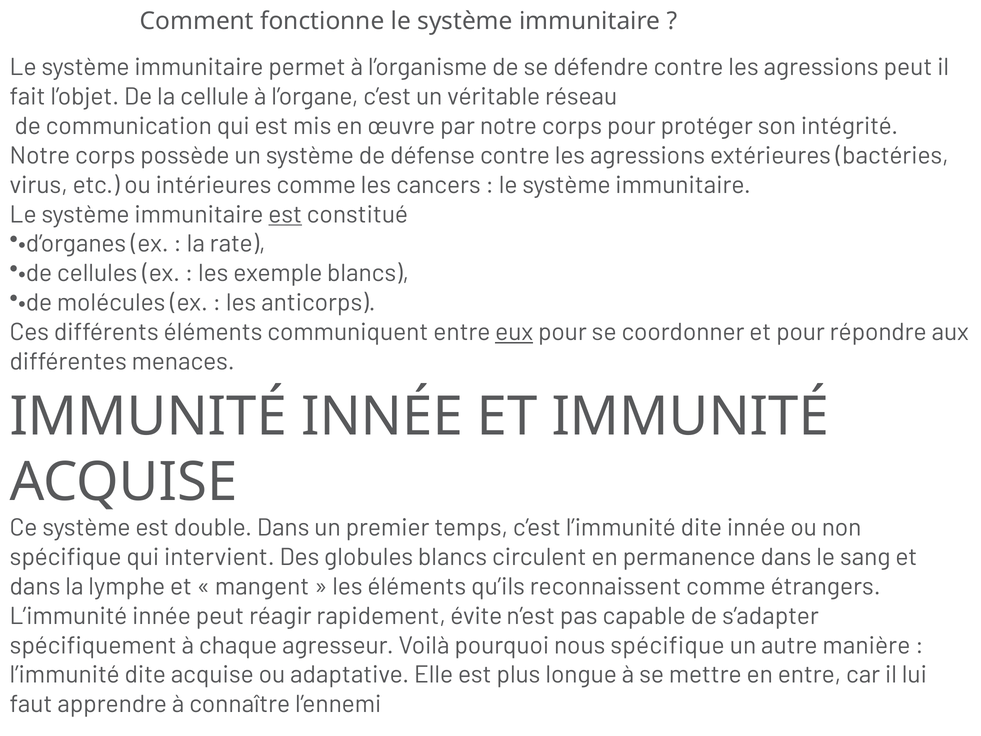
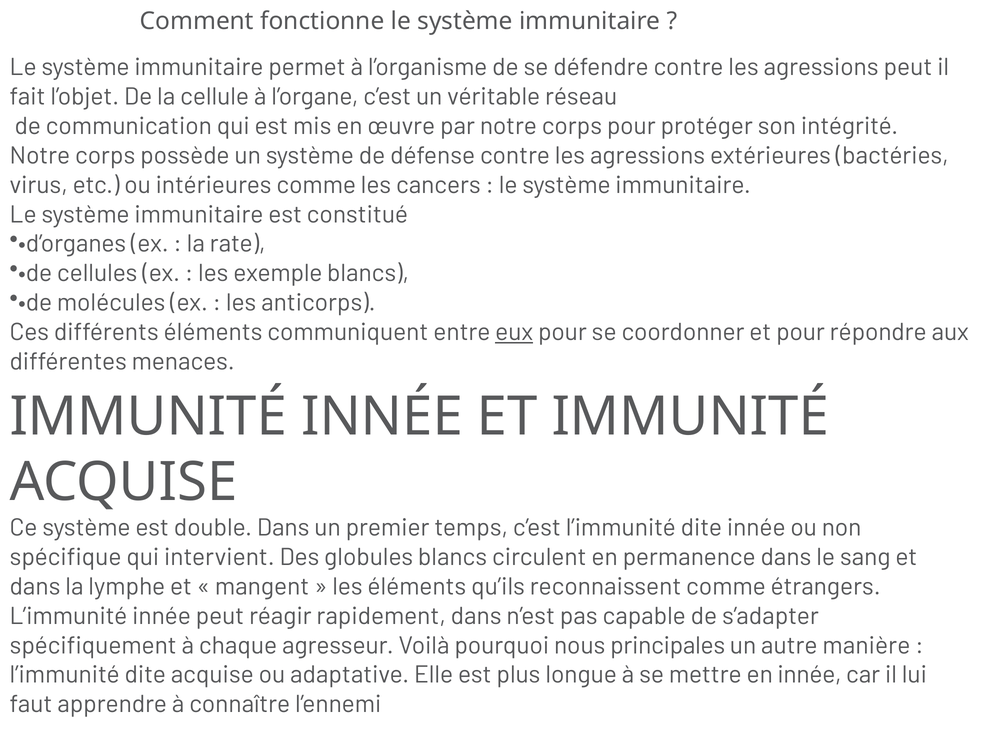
est at (285, 214) underline: present -> none
rapidement évite: évite -> dans
nous spécifique: spécifique -> principales
en entre: entre -> innée
